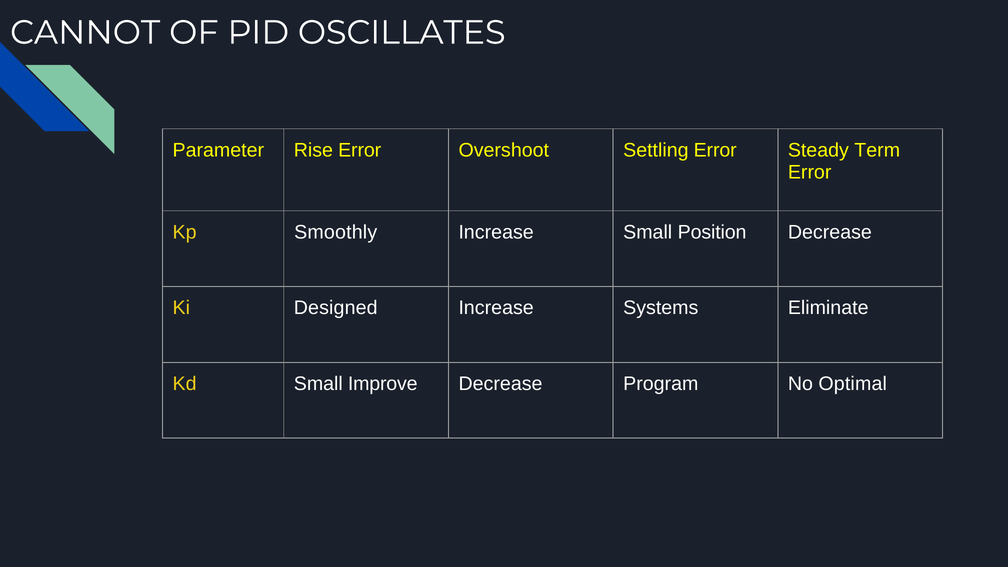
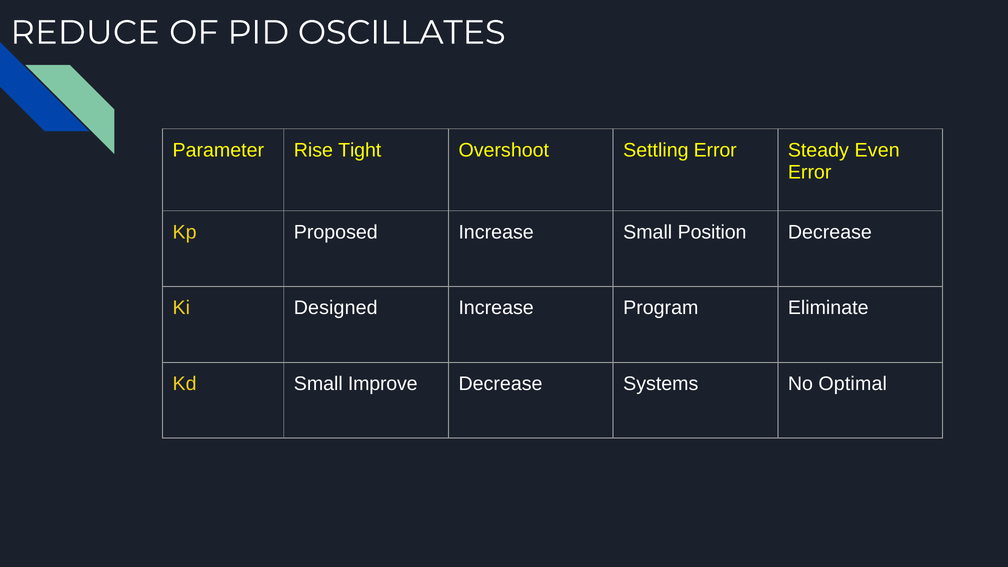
CANNOT: CANNOT -> REDUCE
Rise Error: Error -> Tight
Term: Term -> Even
Smoothly: Smoothly -> Proposed
Systems: Systems -> Program
Program: Program -> Systems
